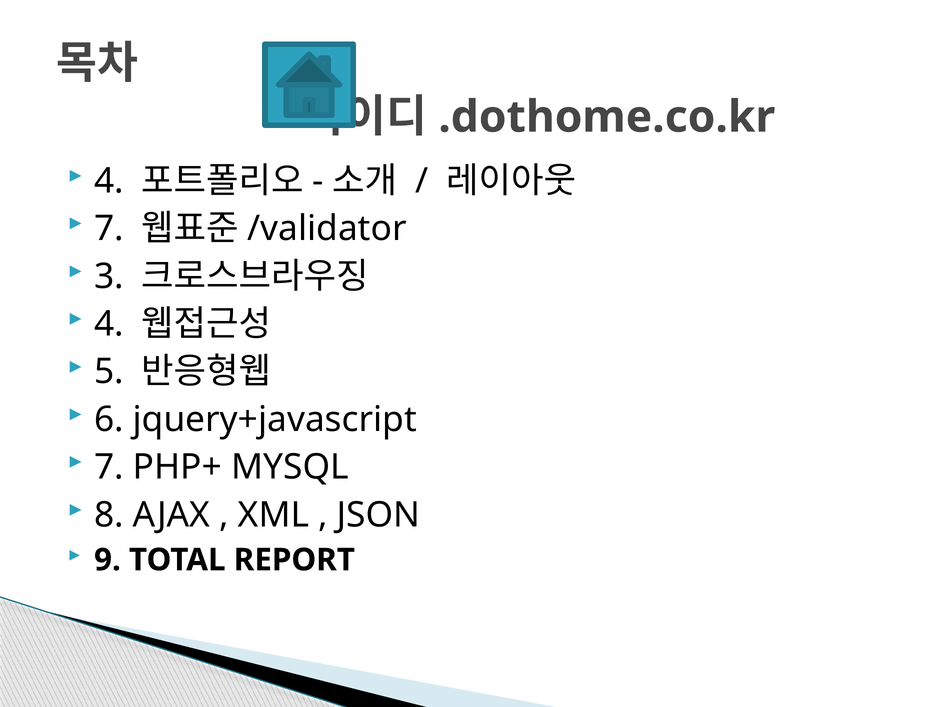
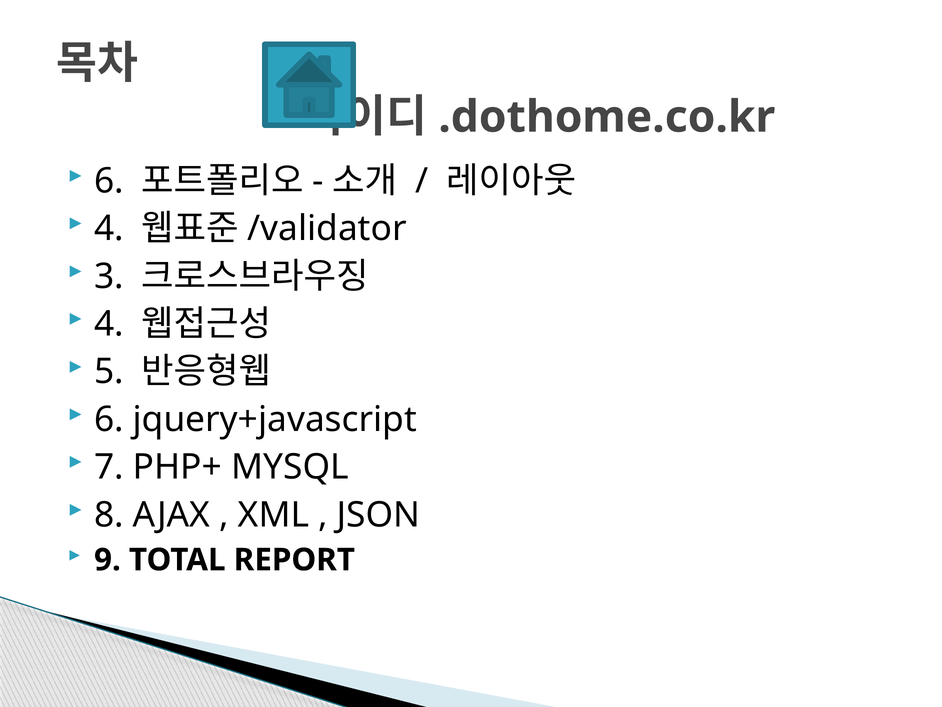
4 at (109, 181): 4 -> 6
7 at (109, 229): 7 -> 4
